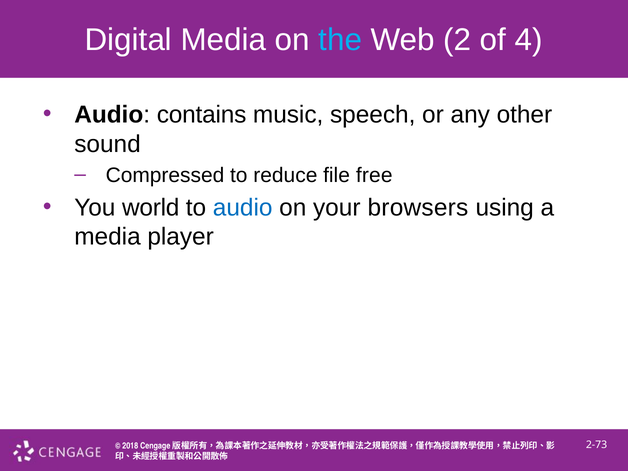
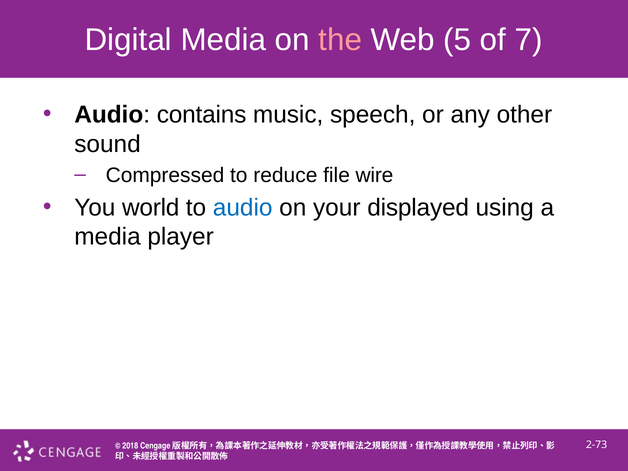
the colour: light blue -> pink
2: 2 -> 5
4: 4 -> 7
free: free -> wire
browsers: browsers -> displayed
